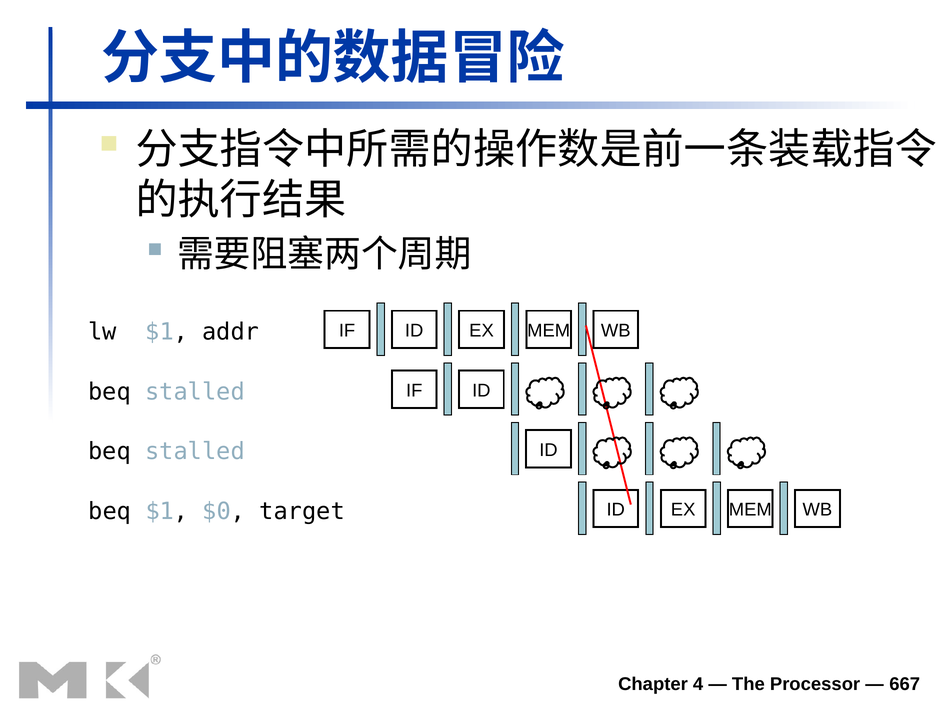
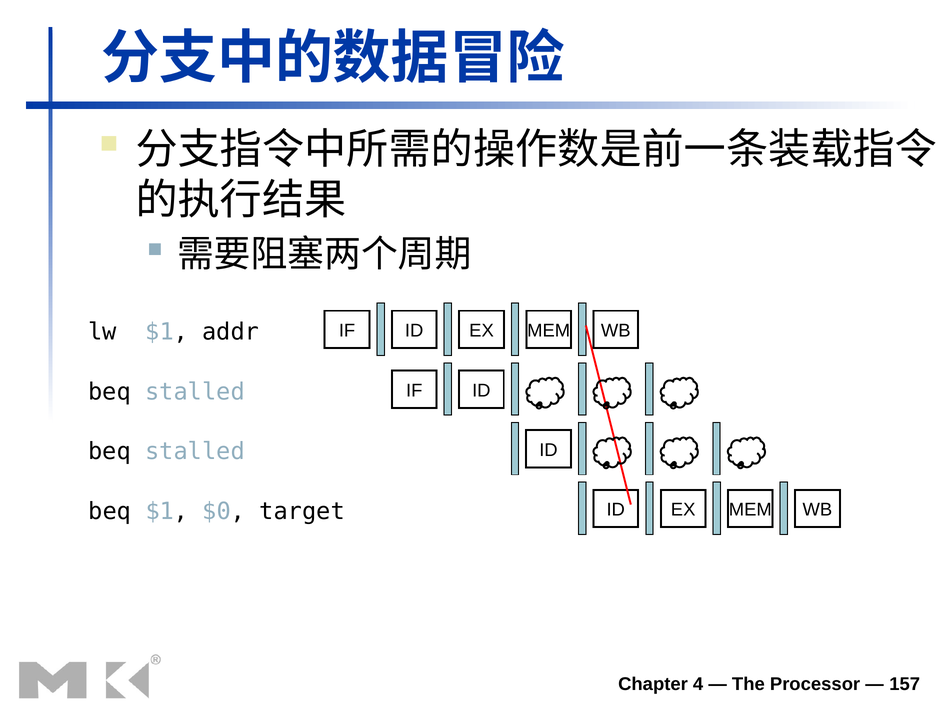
667: 667 -> 157
